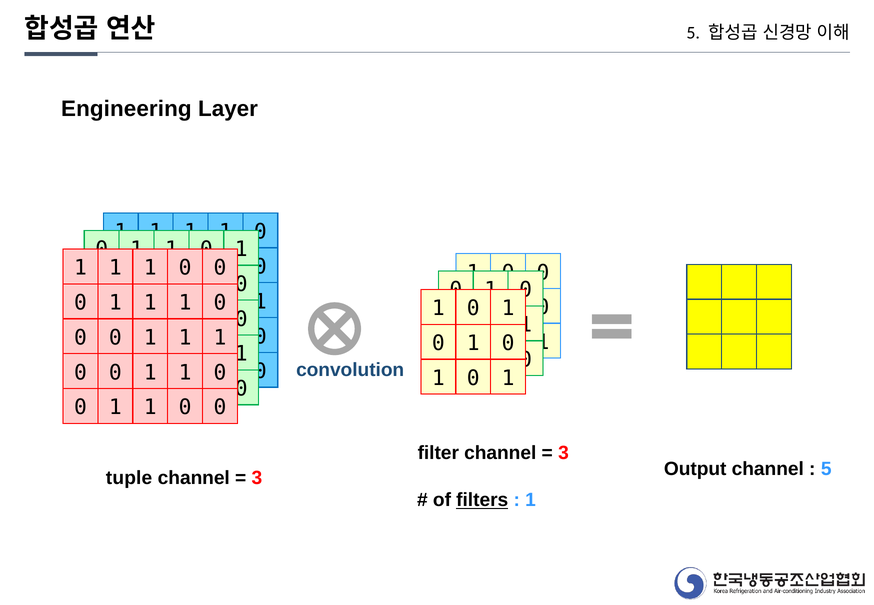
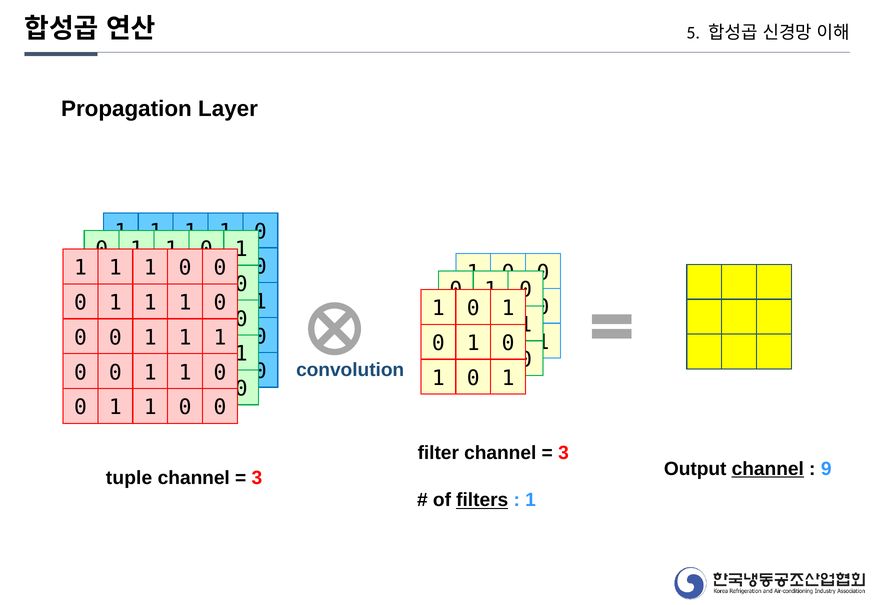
Engineering: Engineering -> Propagation
channel at (768, 469) underline: none -> present
5 at (826, 469): 5 -> 9
